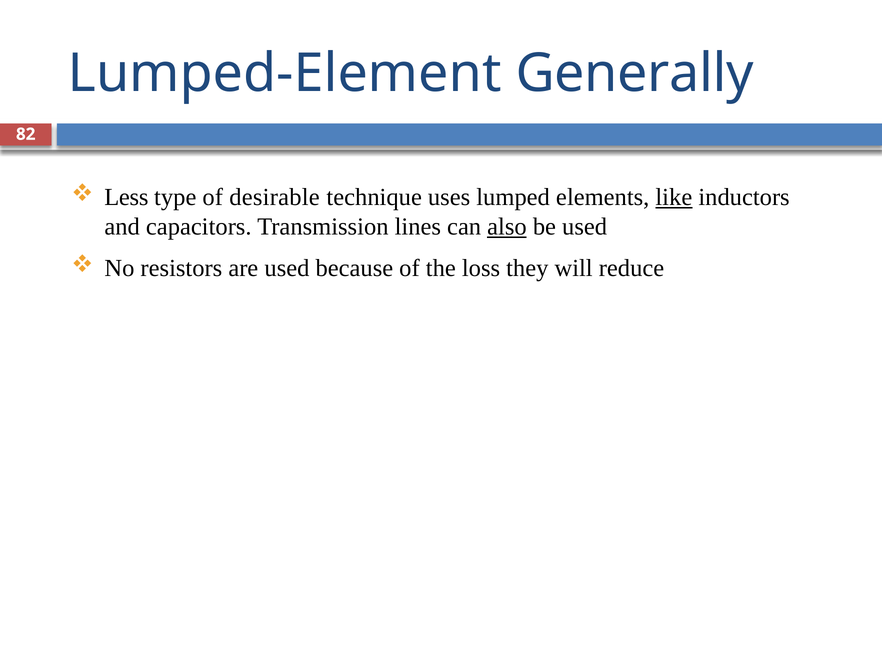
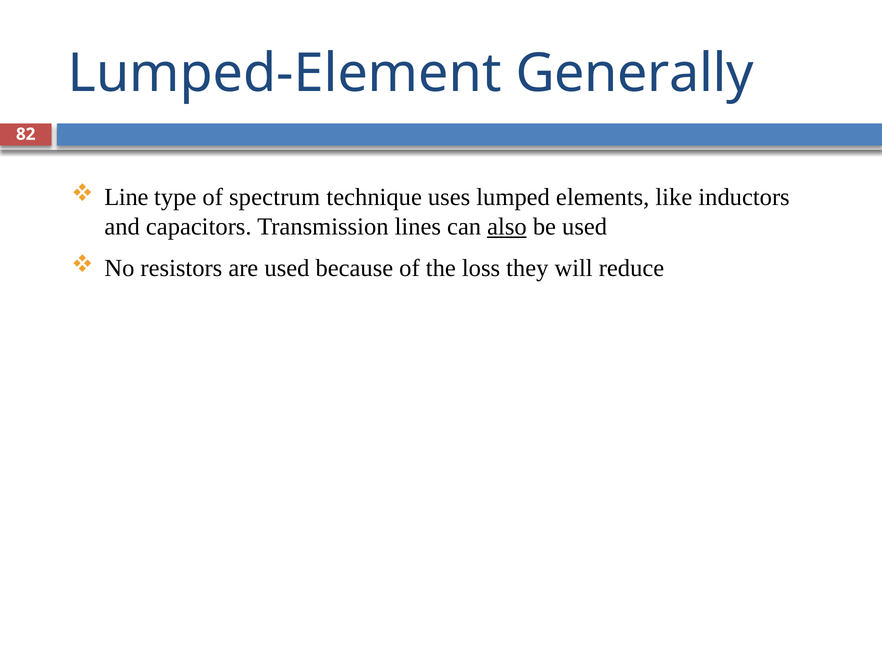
Less: Less -> Line
desirable: desirable -> spectrum
like underline: present -> none
